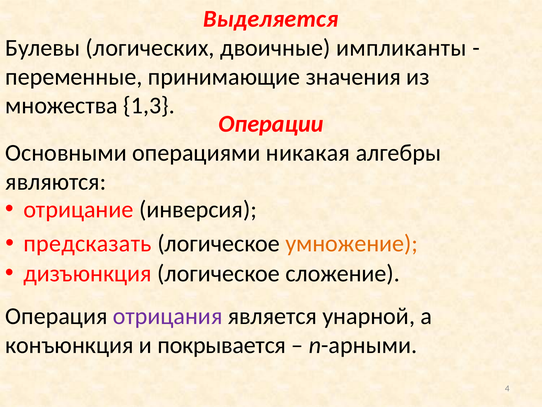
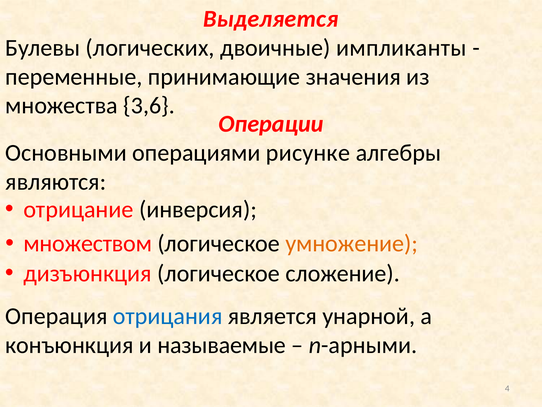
1,3: 1,3 -> 3,6
никакая: никакая -> рисунке
предсказать: предсказать -> множеством
отрицания colour: purple -> blue
покрывается: покрывается -> называемые
